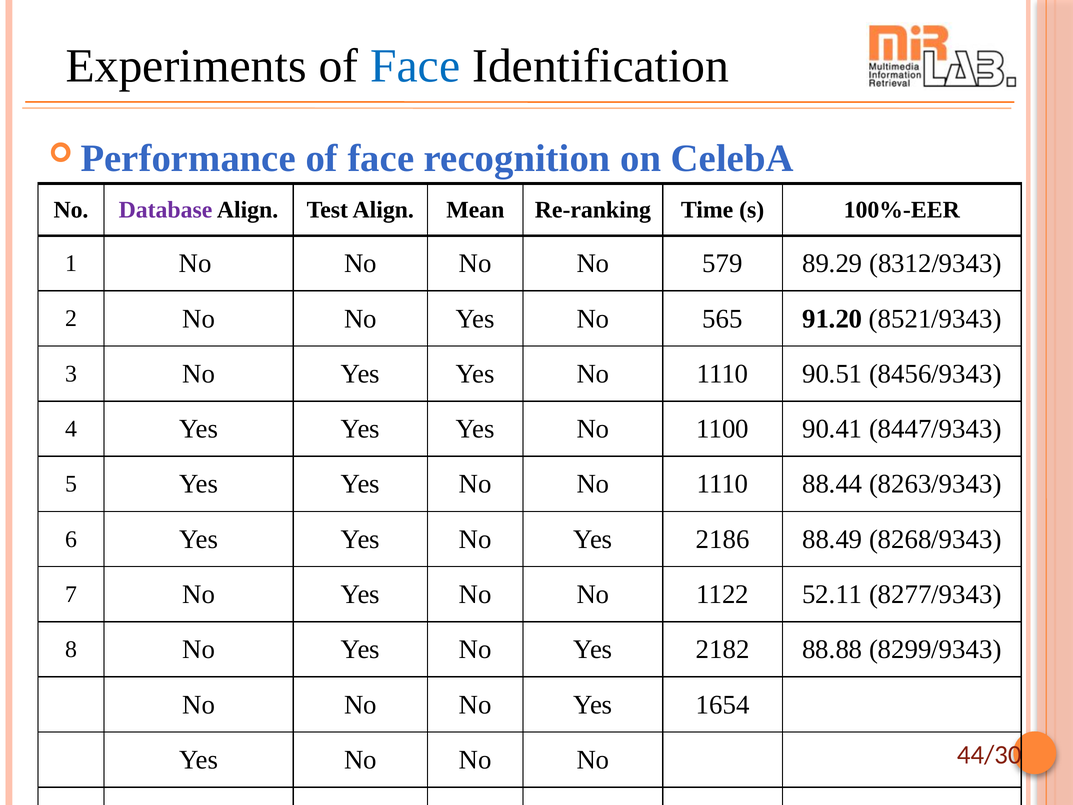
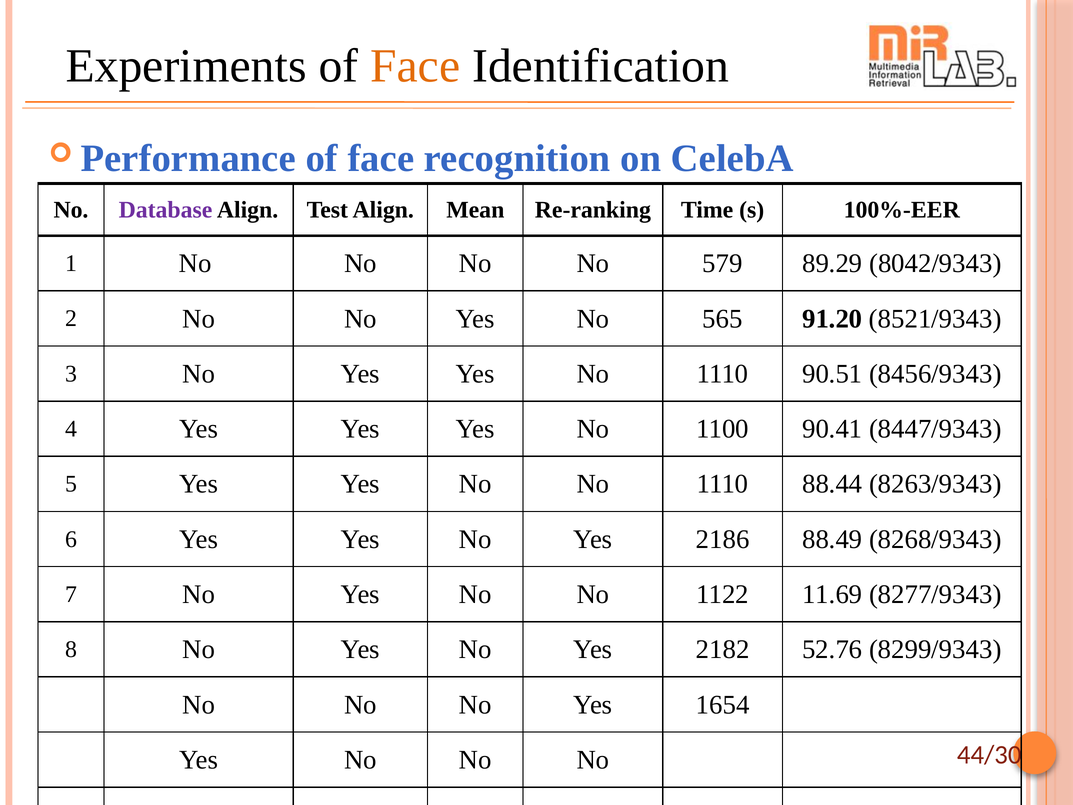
Face at (415, 66) colour: blue -> orange
8312/9343: 8312/9343 -> 8042/9343
52.11: 52.11 -> 11.69
88.88: 88.88 -> 52.76
